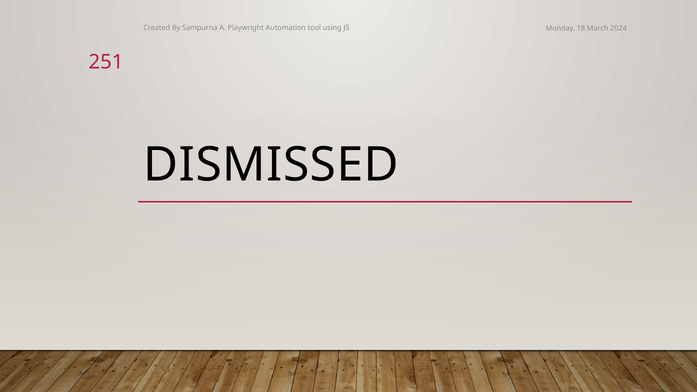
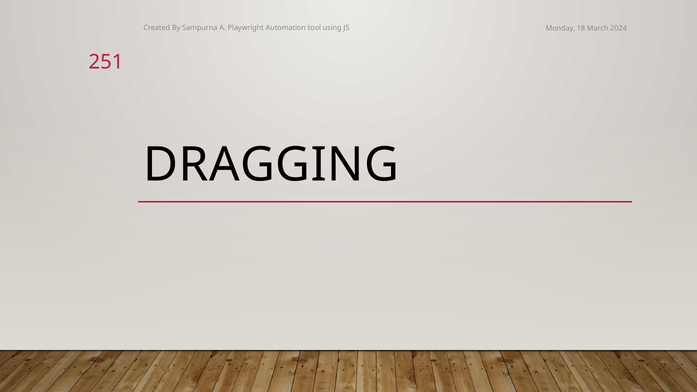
DISMISSED: DISMISSED -> DRAGGING
